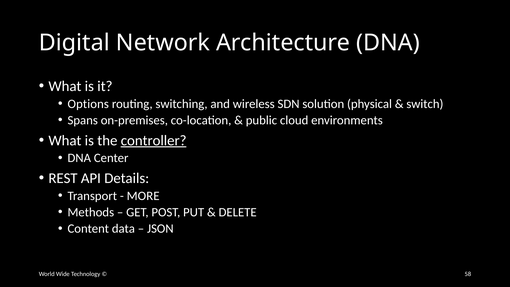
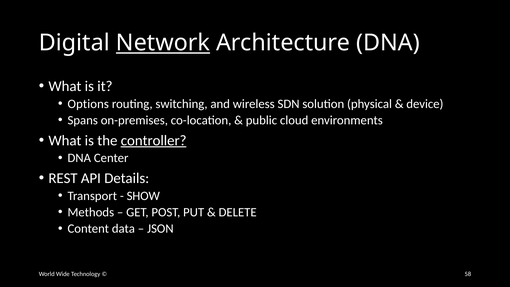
Network underline: none -> present
switch: switch -> device
MORE: MORE -> SHOW
